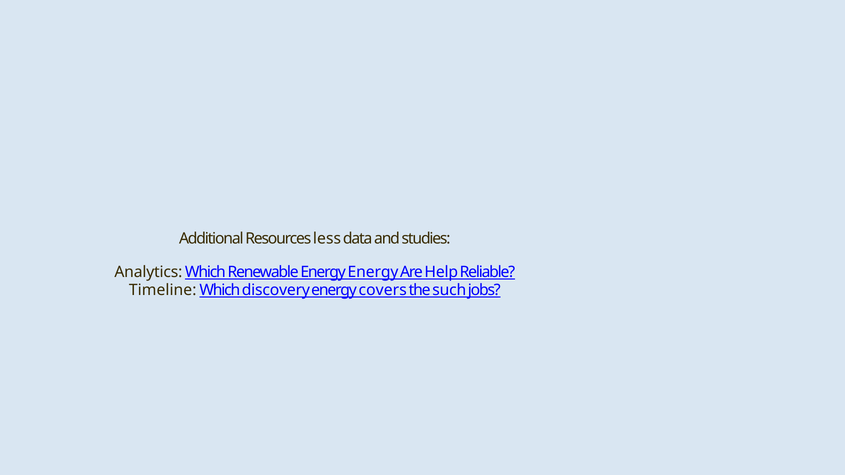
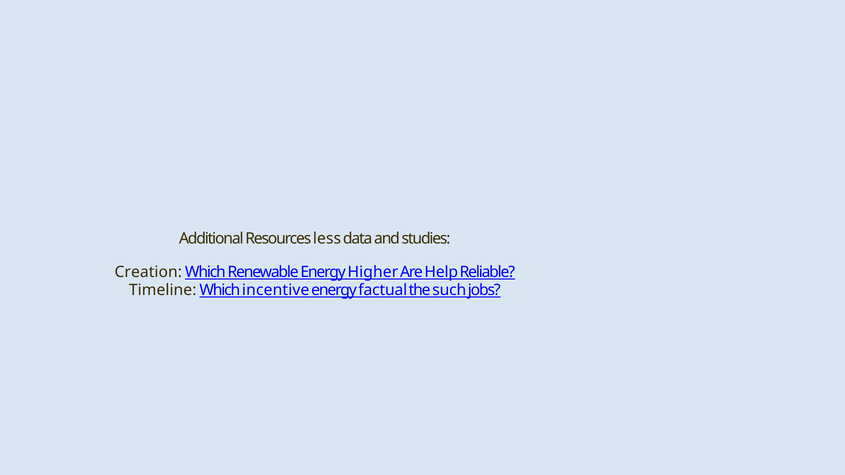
Analytics: Analytics -> Creation
Energy Energy: Energy -> Higher
discovery: discovery -> incentive
covers: covers -> factual
